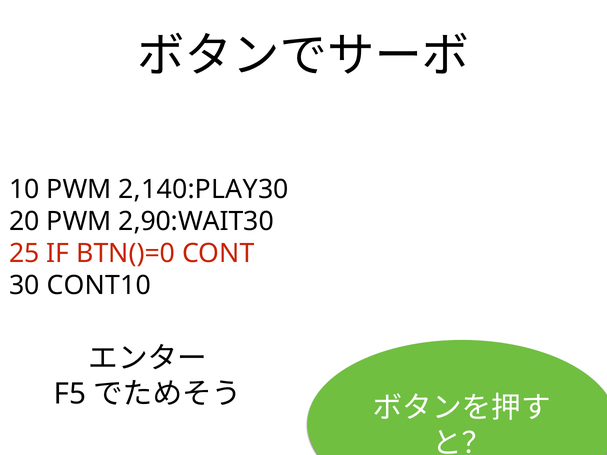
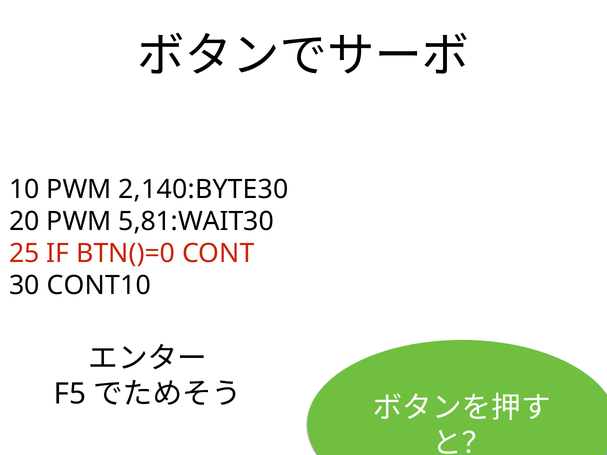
2,140:PLAY30: 2,140:PLAY30 -> 2,140:BYTE30
2,90:WAIT30: 2,90:WAIT30 -> 5,81:WAIT30
